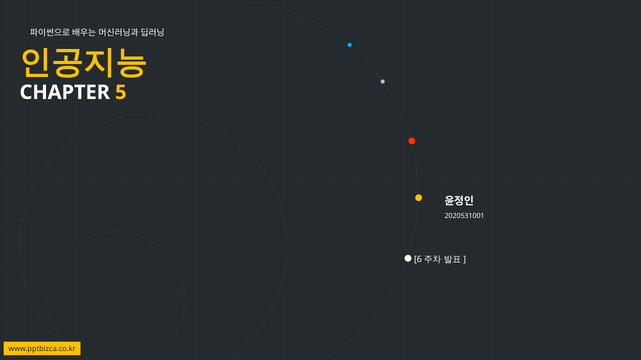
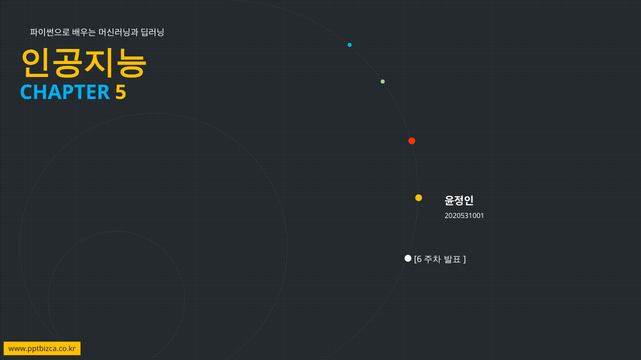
CHAPTER colour: white -> light blue
